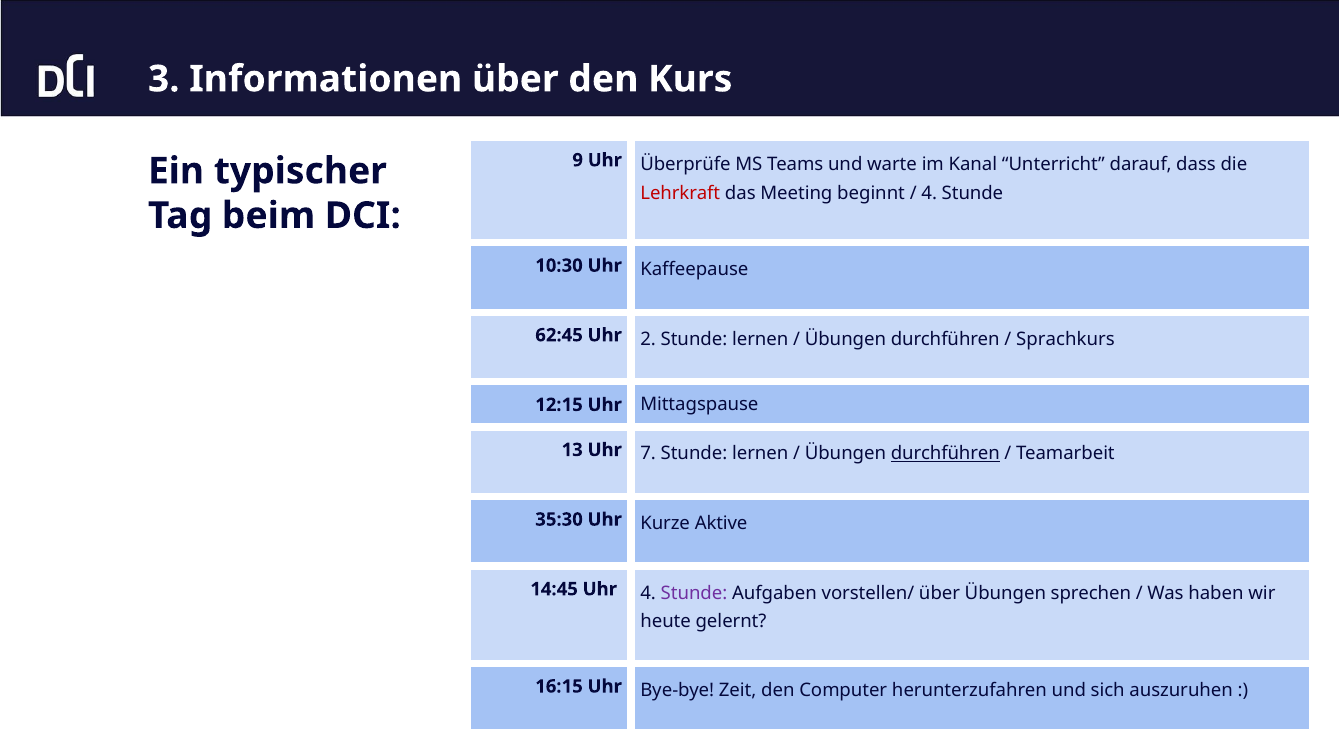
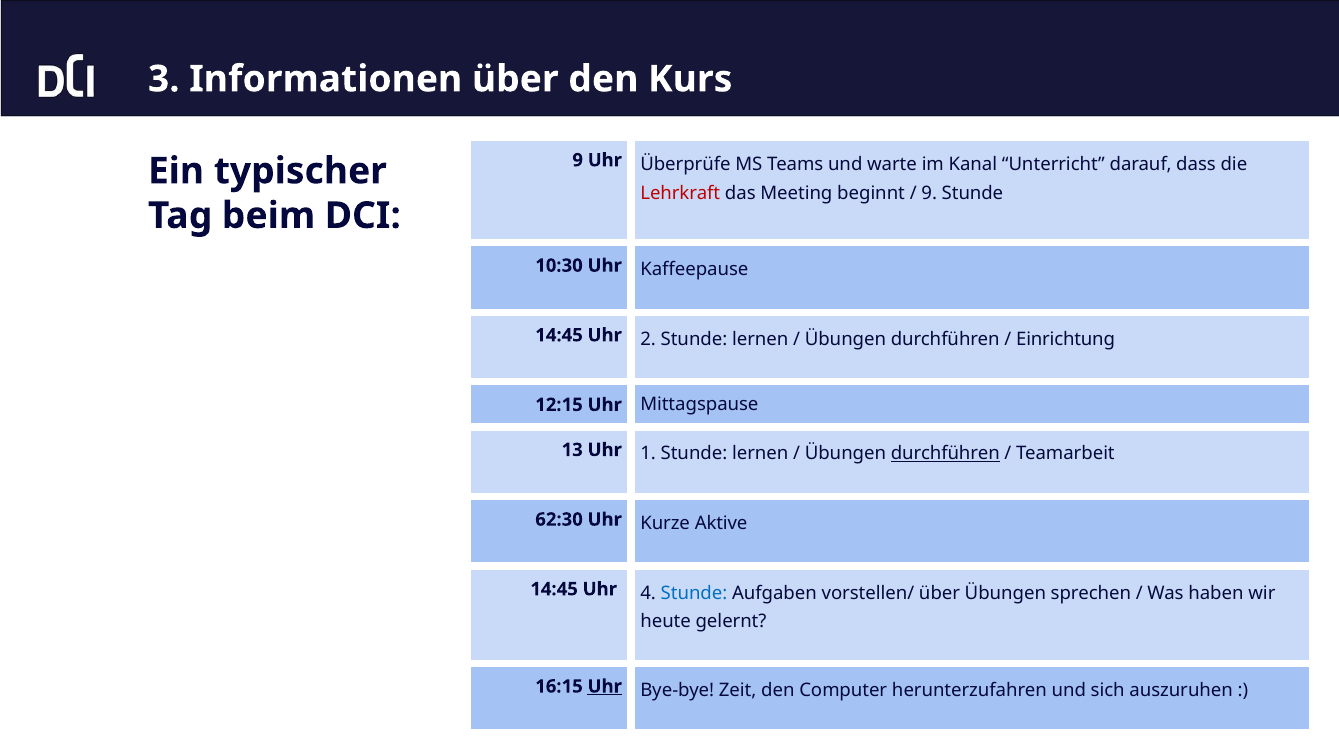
4 at (929, 193): 4 -> 9
62:45 at (559, 335): 62:45 -> 14:45
Sprachkurs: Sprachkurs -> Einrichtung
7: 7 -> 1
35:30: 35:30 -> 62:30
Stunde at (694, 593) colour: purple -> blue
Uhr at (605, 687) underline: none -> present
